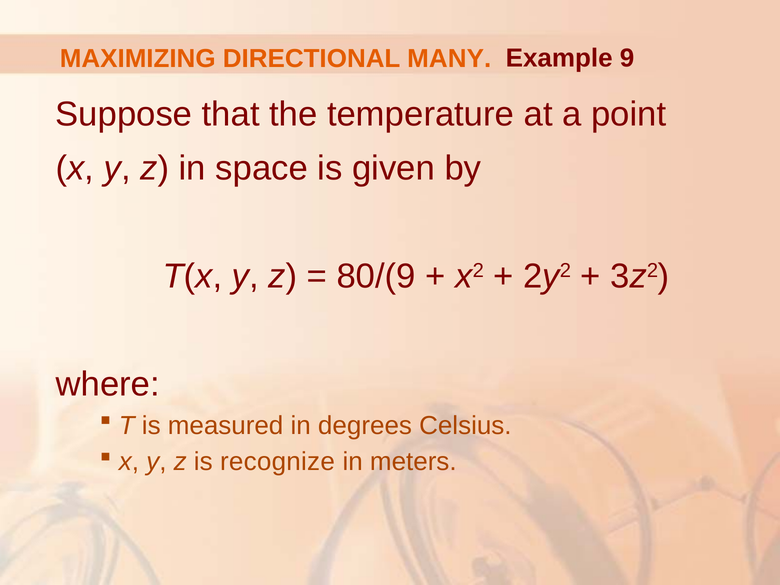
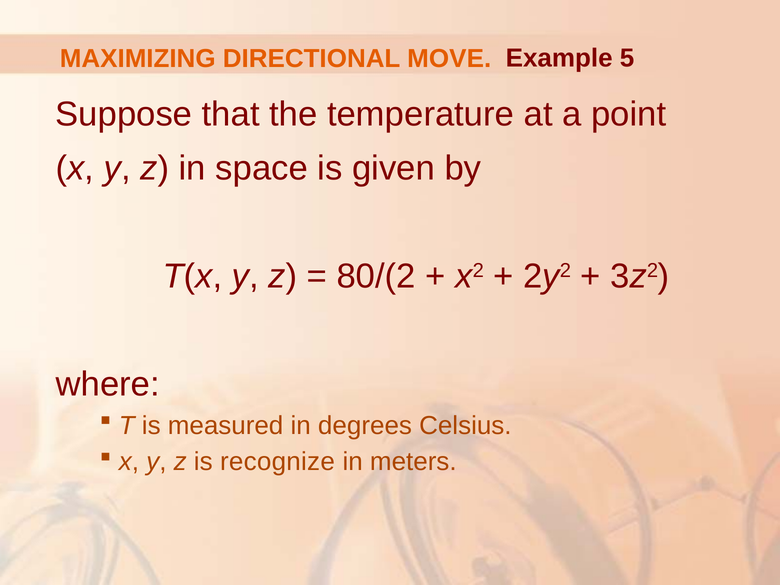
9: 9 -> 5
MANY: MANY -> MOVE
80/(9: 80/(9 -> 80/(2
